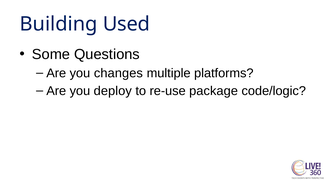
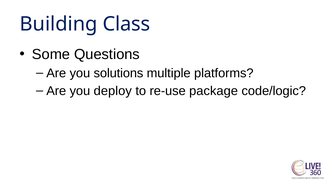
Used: Used -> Class
changes: changes -> solutions
